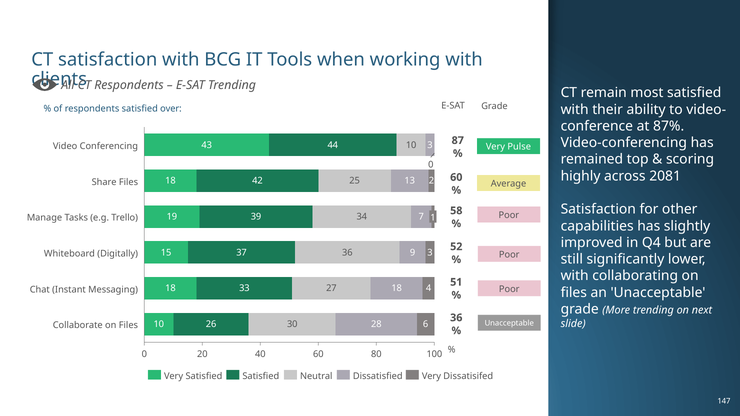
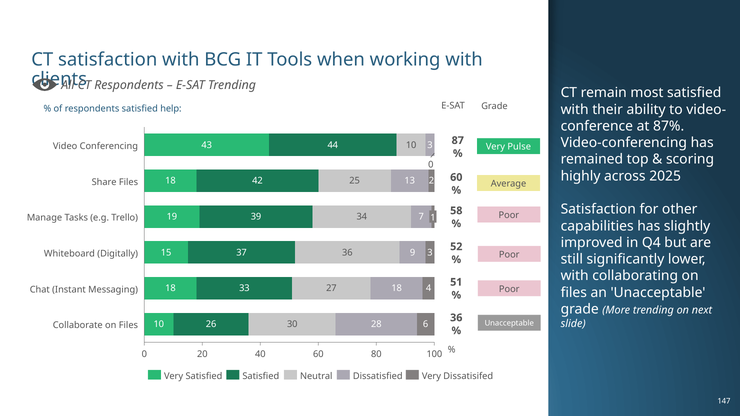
over: over -> help
2081: 2081 -> 2025
